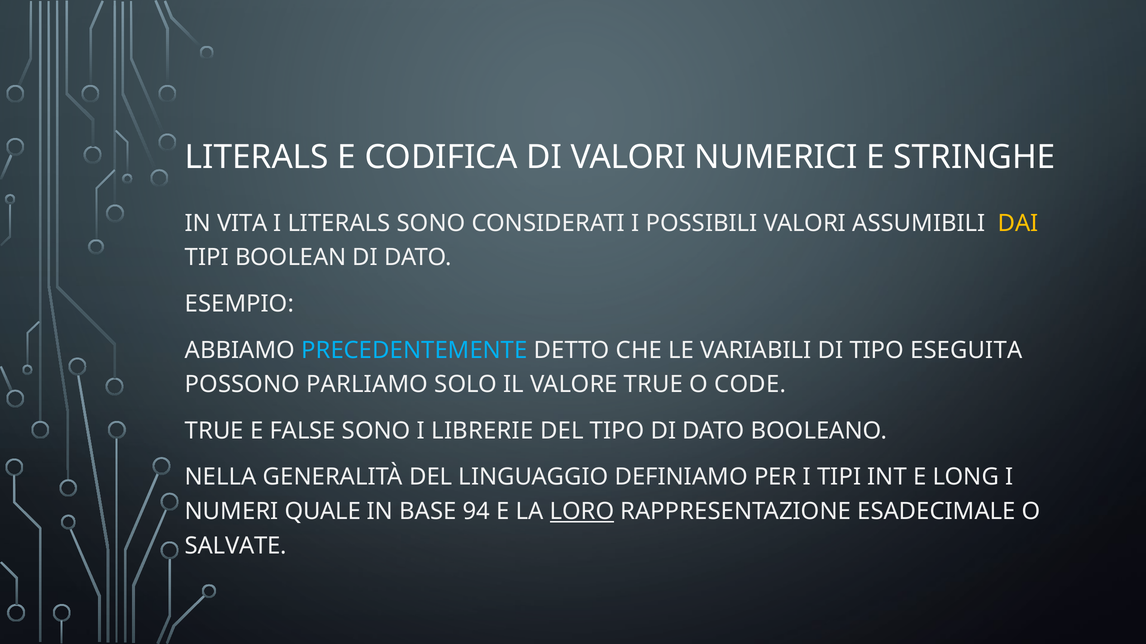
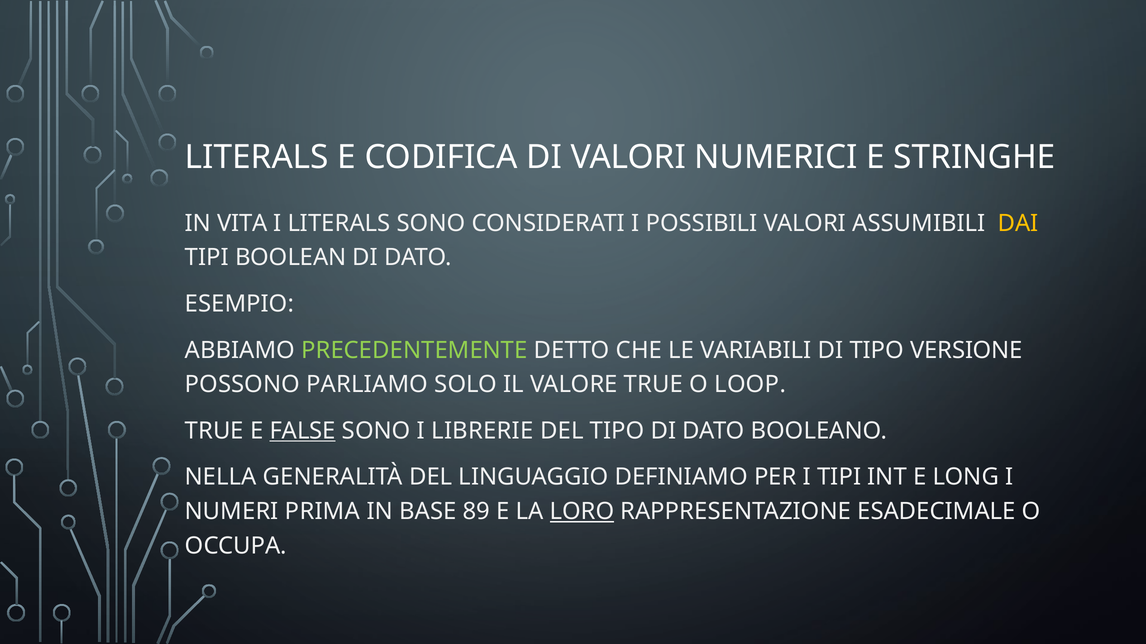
PRECEDENTEMENTE colour: light blue -> light green
ESEGUITA: ESEGUITA -> VERSIONE
CODE: CODE -> LOOP
FALSE underline: none -> present
QUALE: QUALE -> PRIMA
94: 94 -> 89
SALVATE: SALVATE -> OCCUPA
